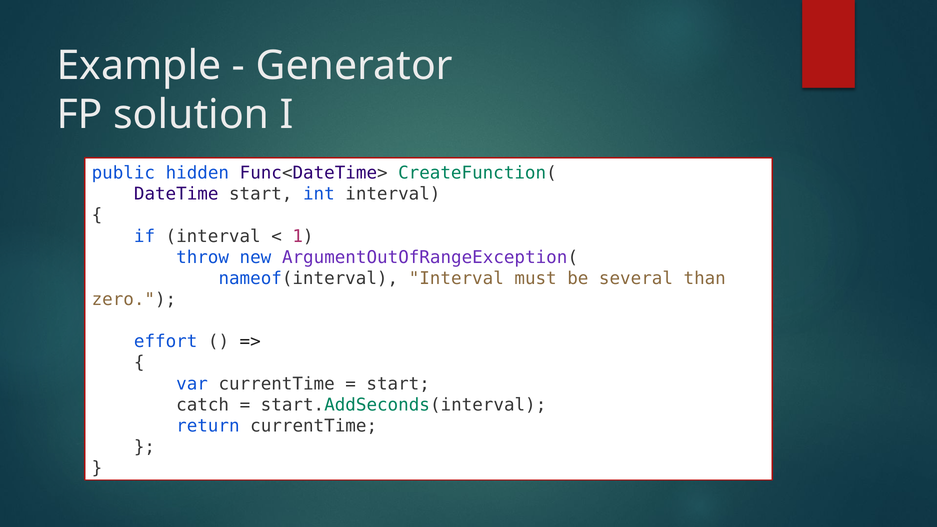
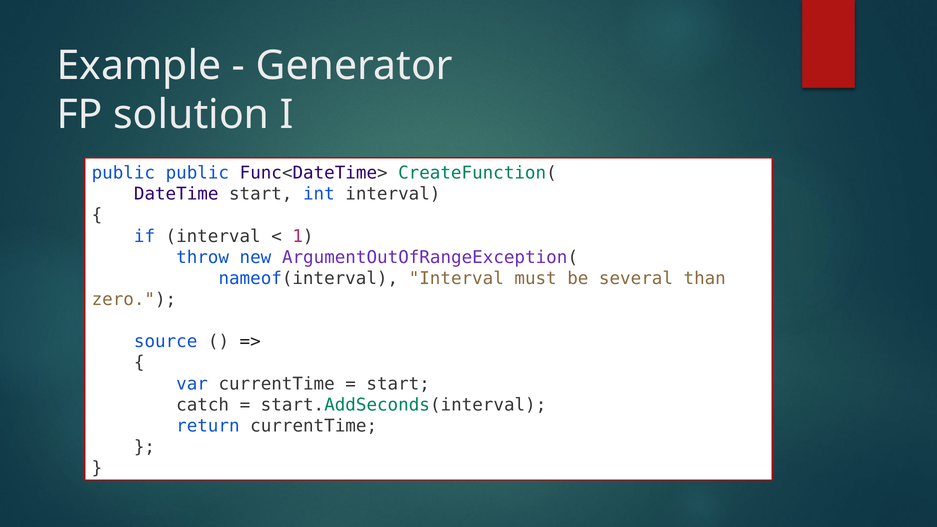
public hidden: hidden -> public
effort: effort -> source
